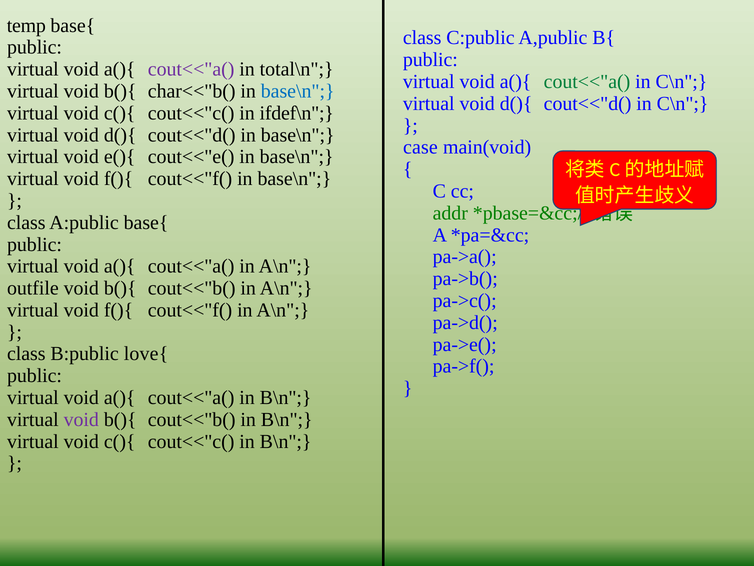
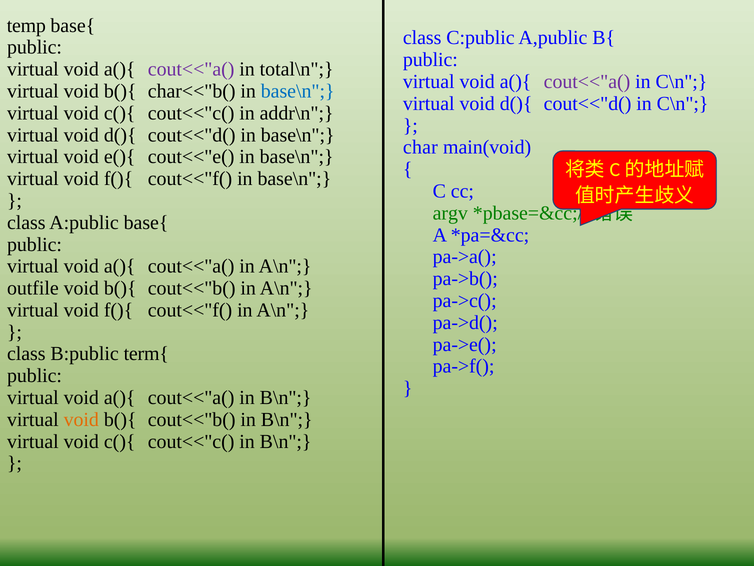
cout<<"a( at (587, 82) colour: green -> purple
ifdef\n: ifdef\n -> addr\n
case: case -> char
addr: addr -> argv
love{: love{ -> term{
void at (81, 419) colour: purple -> orange
